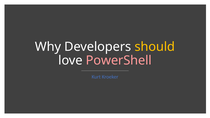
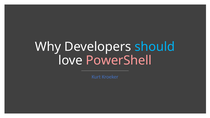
should colour: yellow -> light blue
